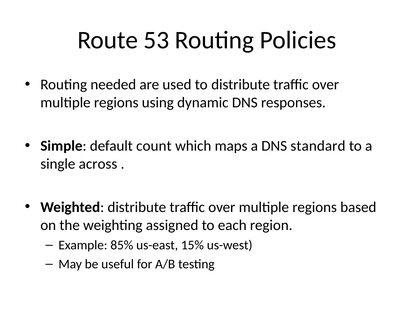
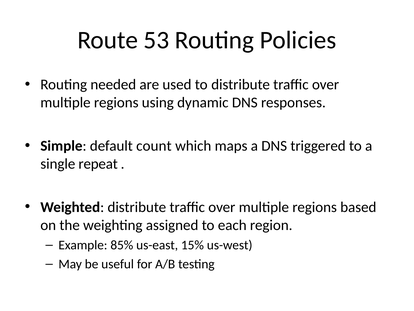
standard: standard -> triggered
across: across -> repeat
